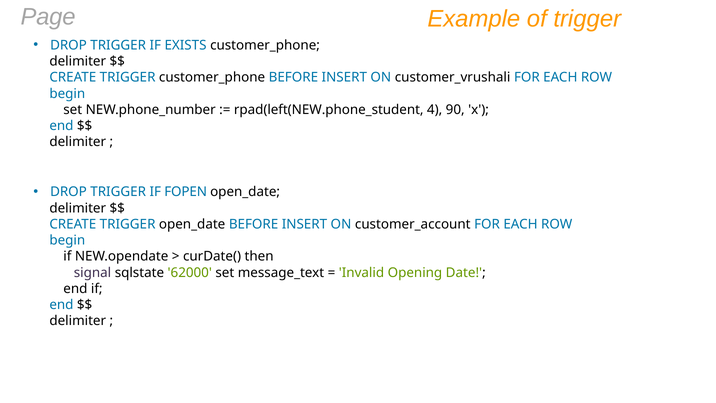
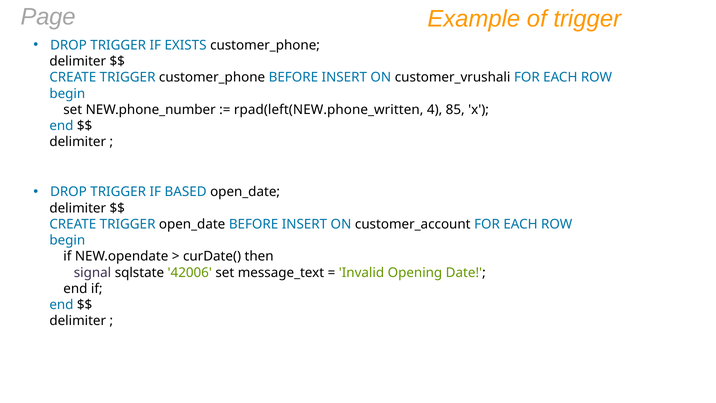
rpad(left(NEW.phone_student: rpad(left(NEW.phone_student -> rpad(left(NEW.phone_written
90: 90 -> 85
FOPEN: FOPEN -> BASED
62000: 62000 -> 42006
